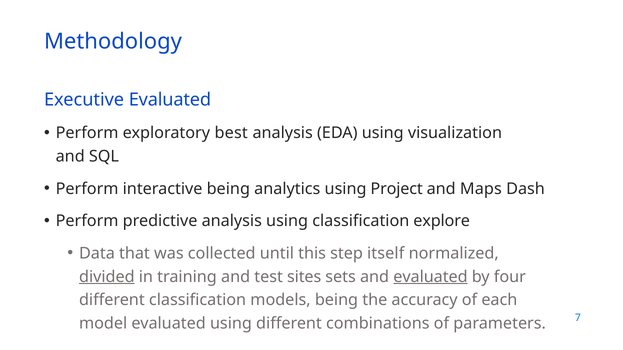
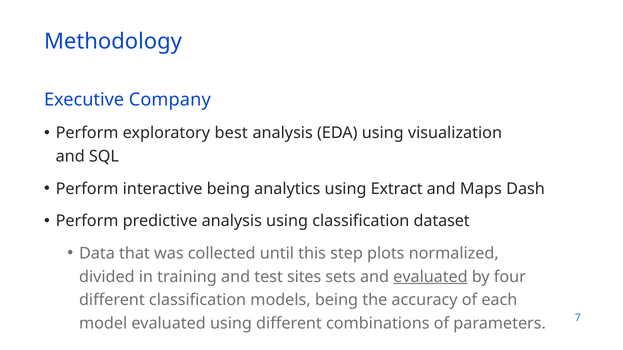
Executive Evaluated: Evaluated -> Company
Project: Project -> Extract
explore: explore -> dataset
itself: itself -> plots
divided underline: present -> none
